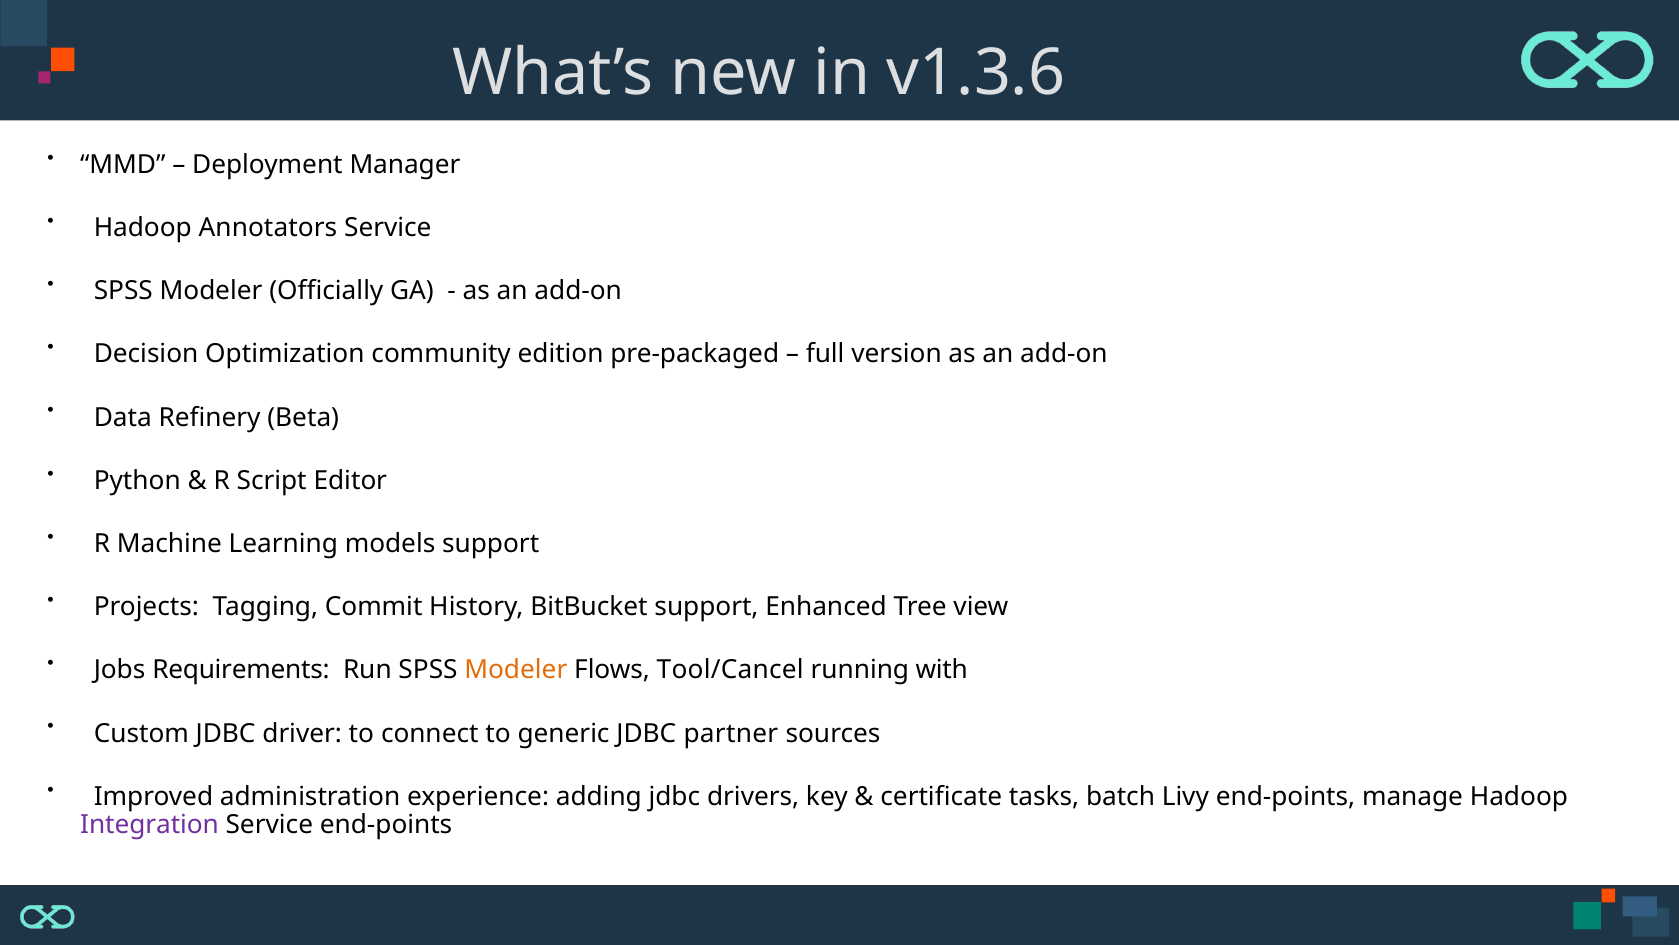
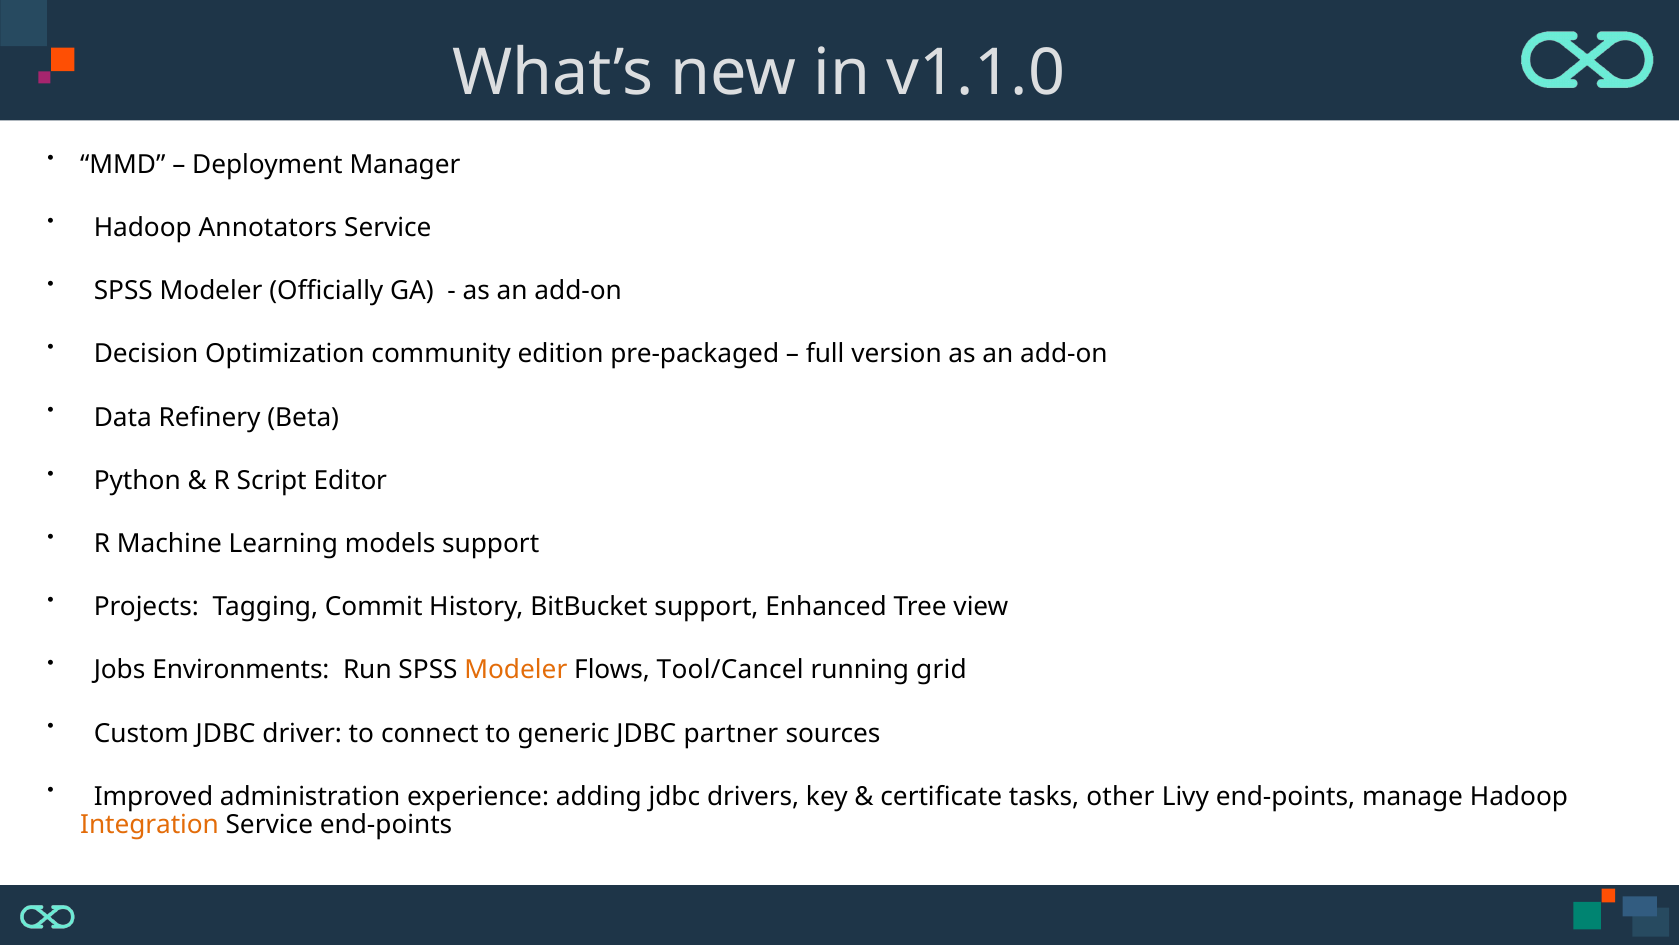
v1.3.6: v1.3.6 -> v1.1.0
Requirements: Requirements -> Environments
with: with -> grid
batch: batch -> other
Integration colour: purple -> orange
